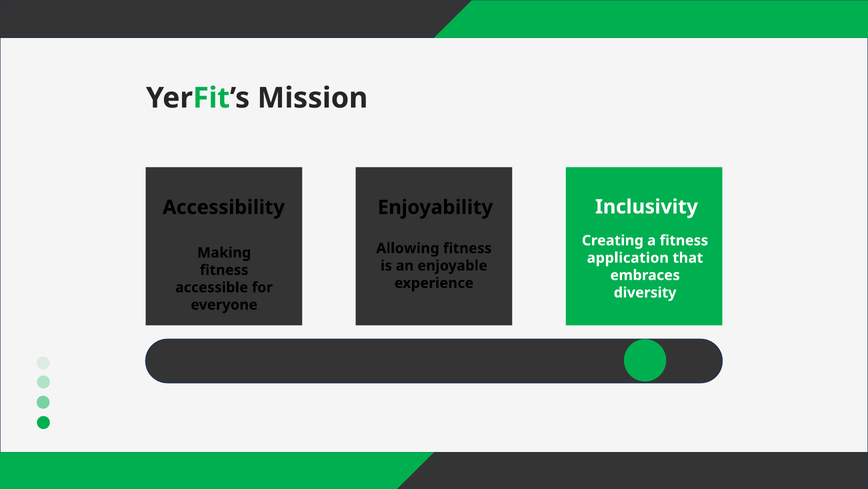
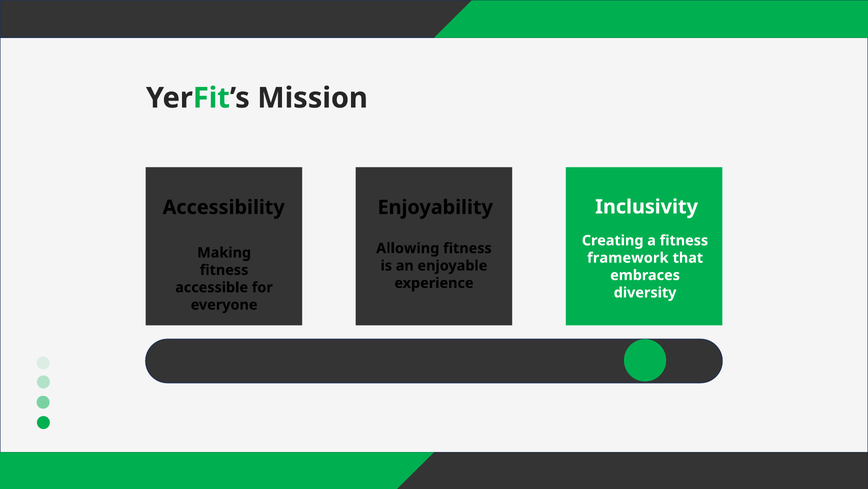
application: application -> framework
